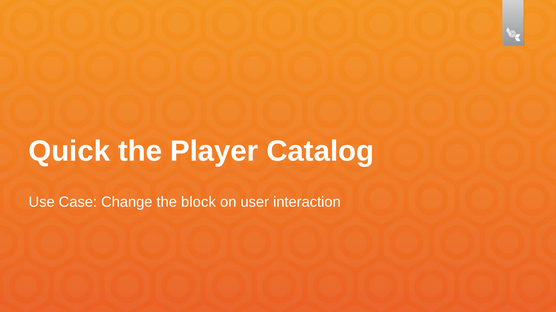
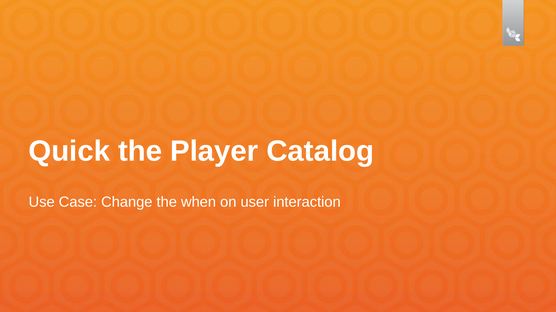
block: block -> when
